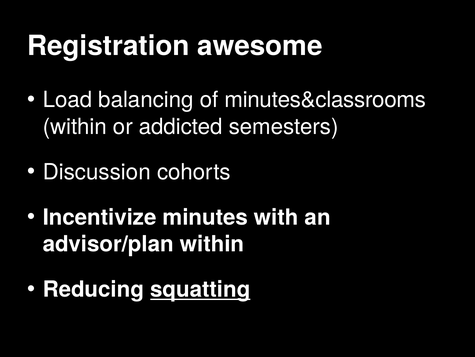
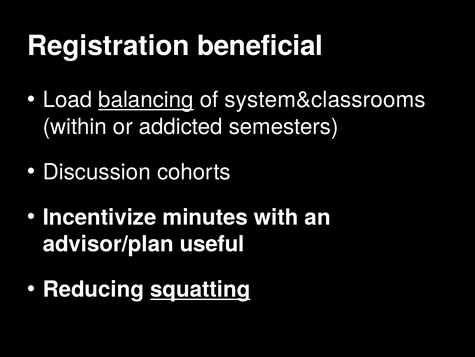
awesome: awesome -> beneficial
balancing underline: none -> present
minutes&classrooms: minutes&classrooms -> system&classrooms
advisor/plan within: within -> useful
